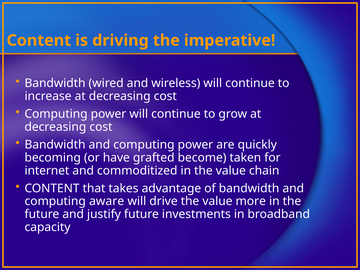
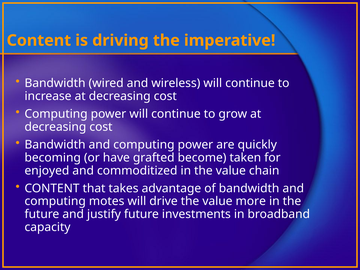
internet: internet -> enjoyed
aware: aware -> motes
